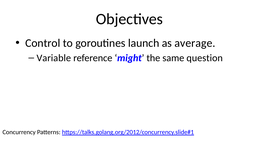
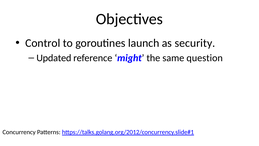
average: average -> security
Variable: Variable -> Updated
